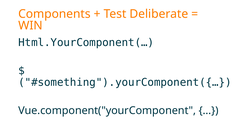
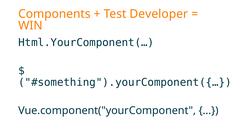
Deliberate: Deliberate -> Developer
